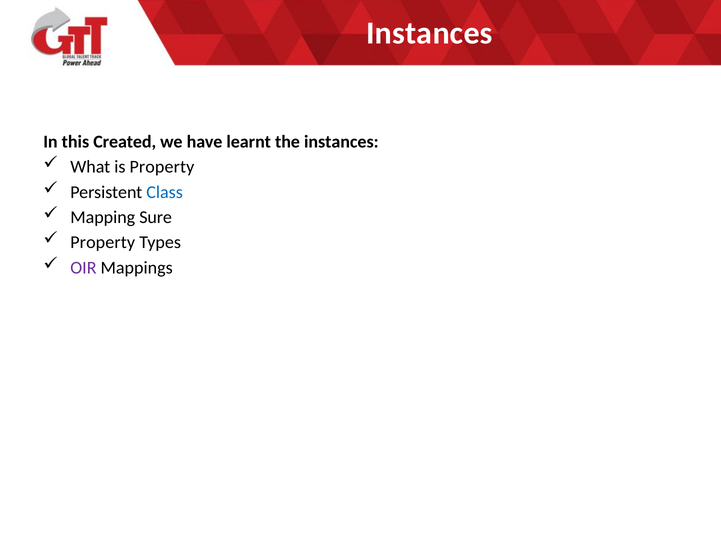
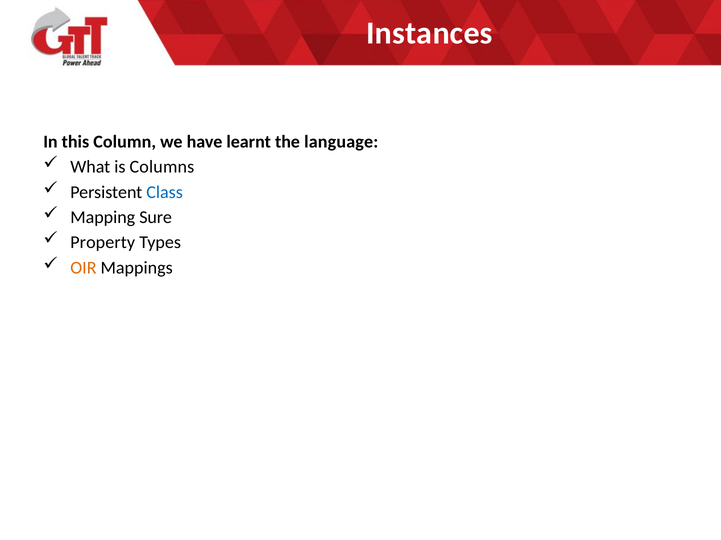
Created: Created -> Column
the instances: instances -> language
is Property: Property -> Columns
OIR colour: purple -> orange
